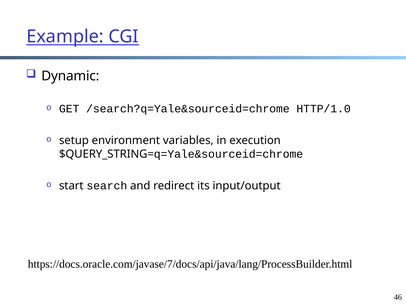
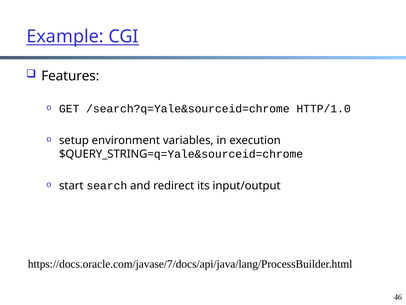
Dynamic: Dynamic -> Features
